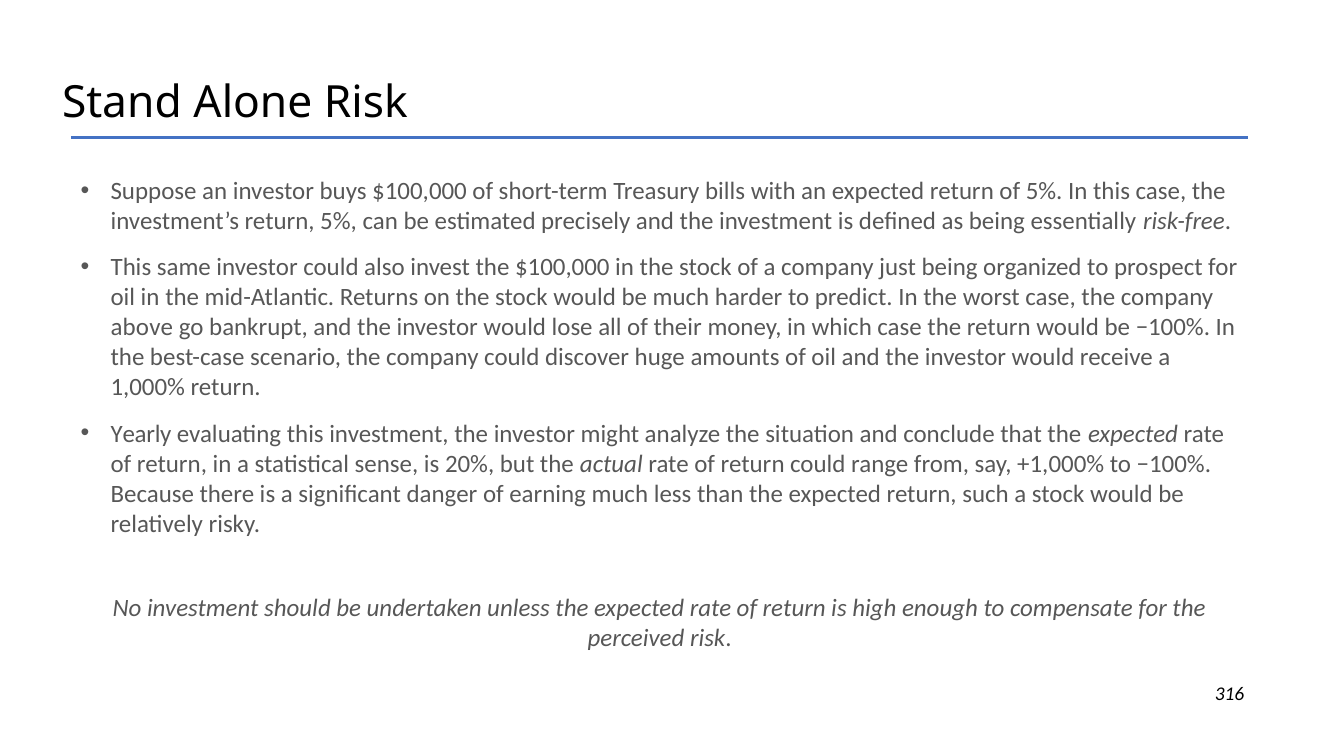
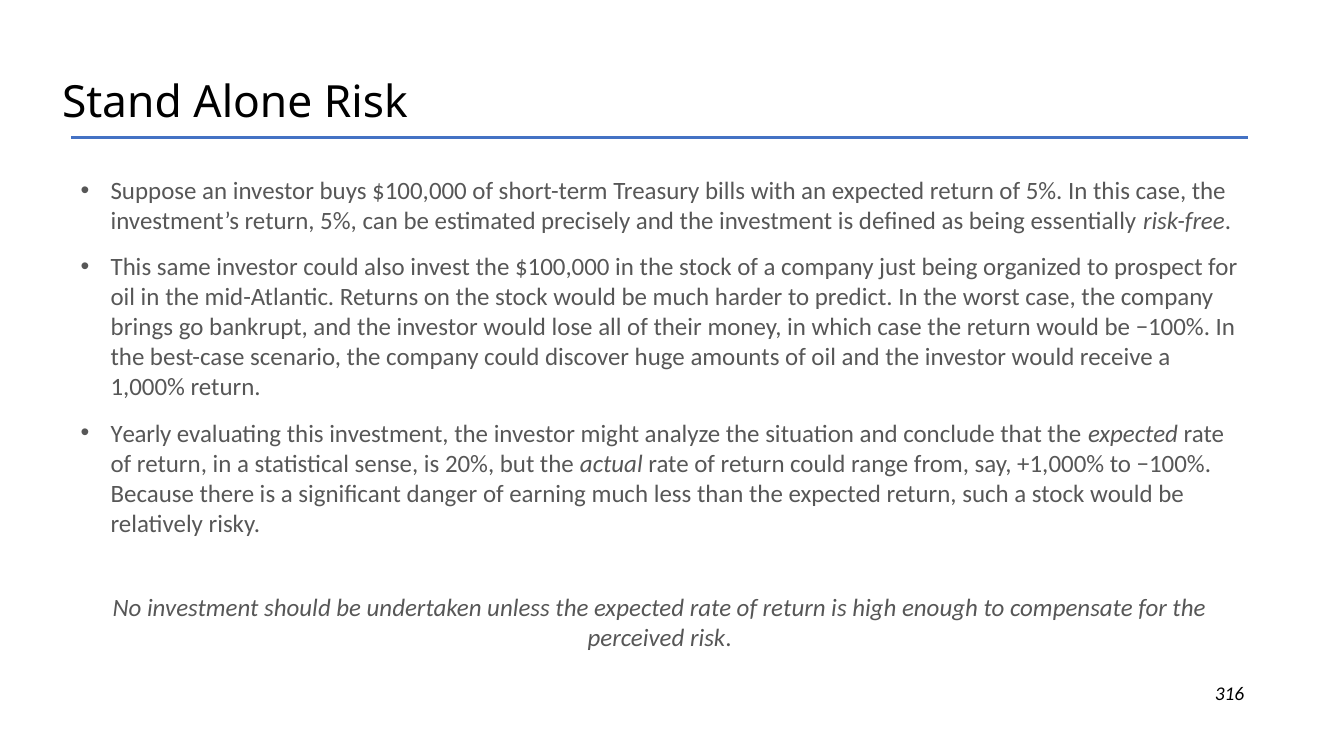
above: above -> brings
